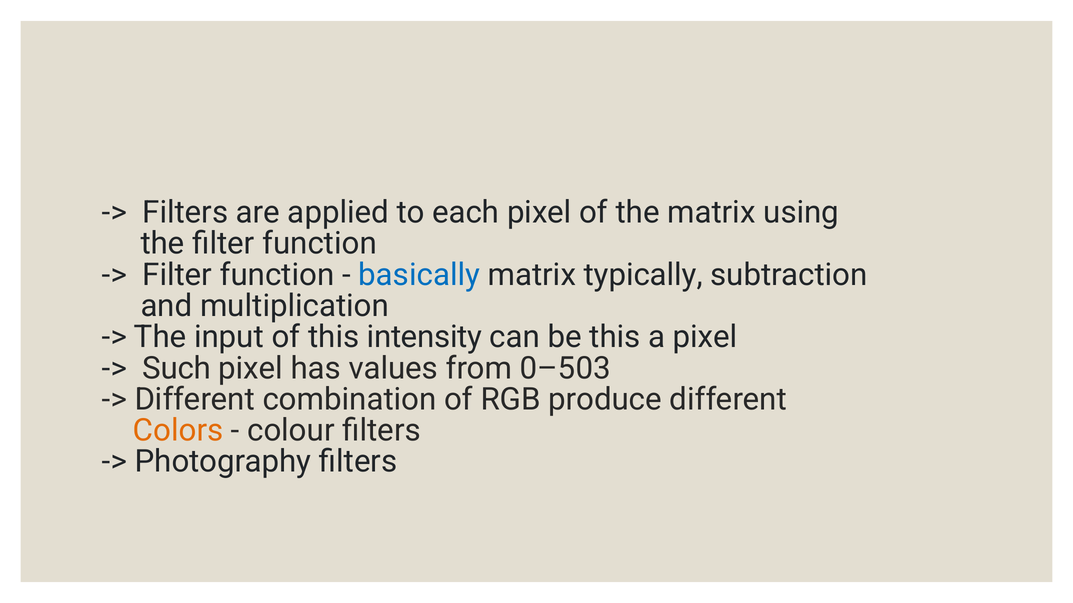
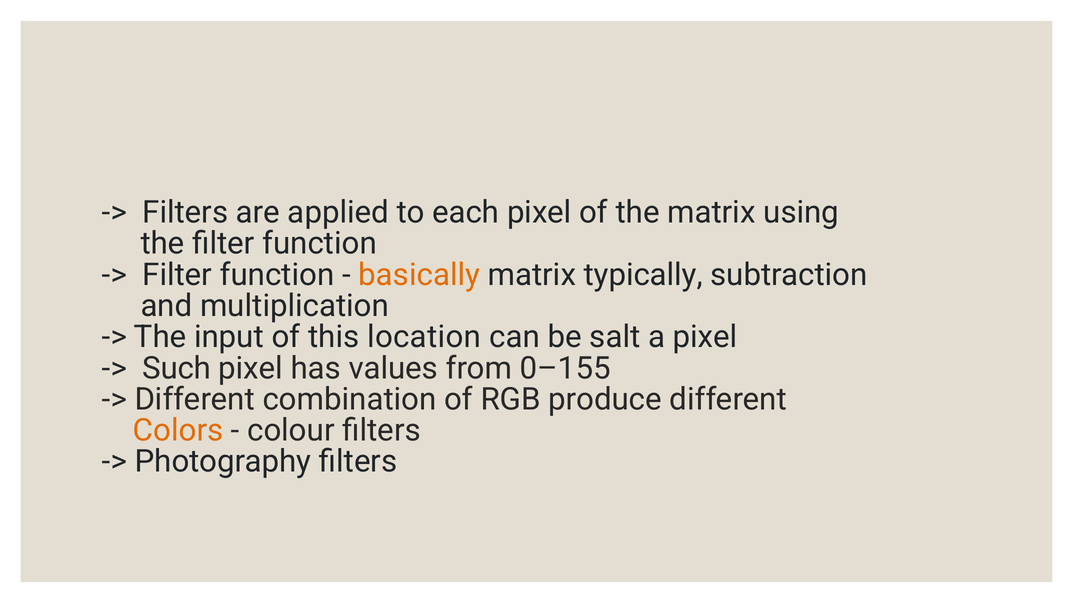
basically colour: blue -> orange
intensity: intensity -> location
be this: this -> salt
0–503: 0–503 -> 0–155
